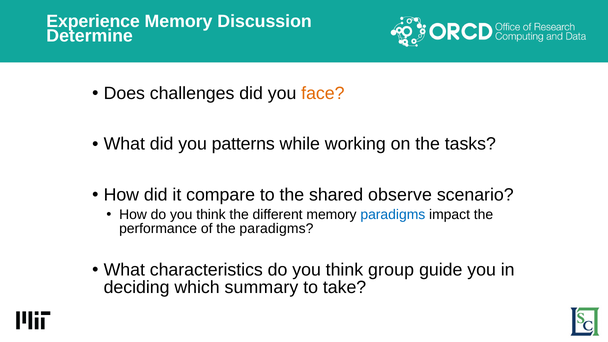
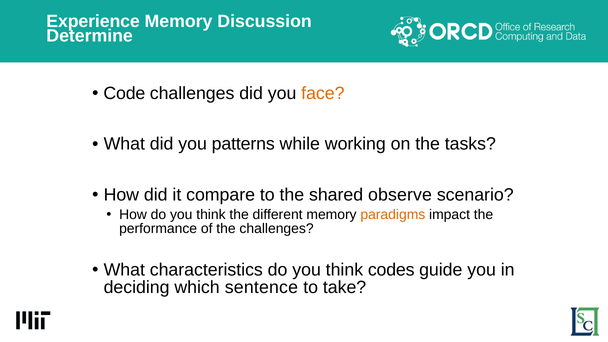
Does: Does -> Code
paradigms at (393, 215) colour: blue -> orange
the paradigms: paradigms -> challenges
group: group -> codes
summary: summary -> sentence
